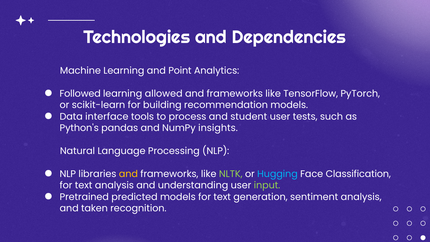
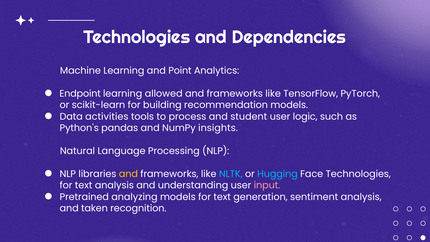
Followed: Followed -> Endpoint
interface: interface -> activities
tests: tests -> logic
NLTK colour: light green -> light blue
Face Classification: Classification -> Technologies
input colour: light green -> pink
predicted: predicted -> analyzing
